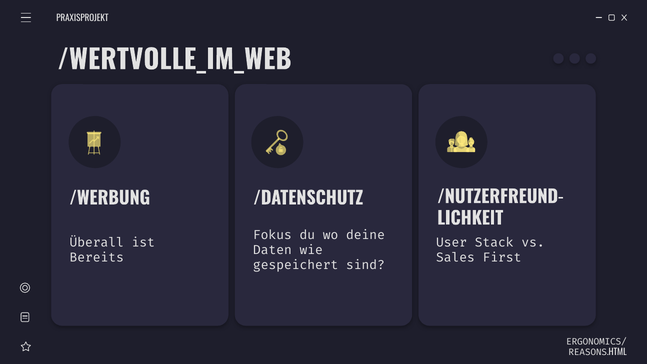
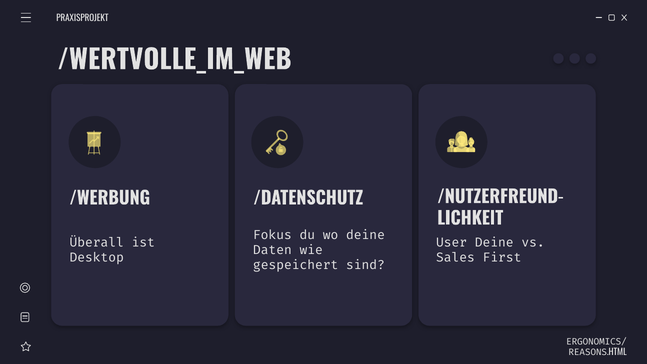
User Stack: Stack -> Deine
Bereits: Bereits -> Desktop
